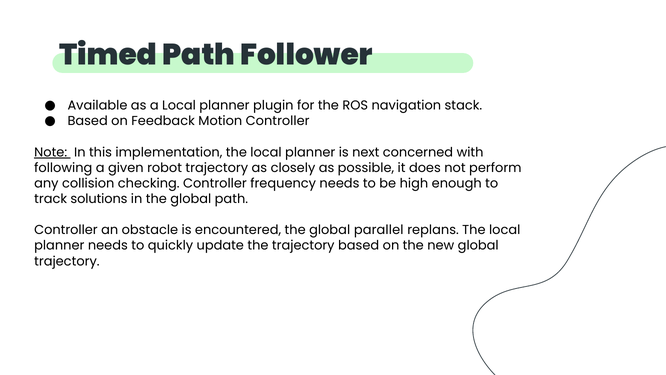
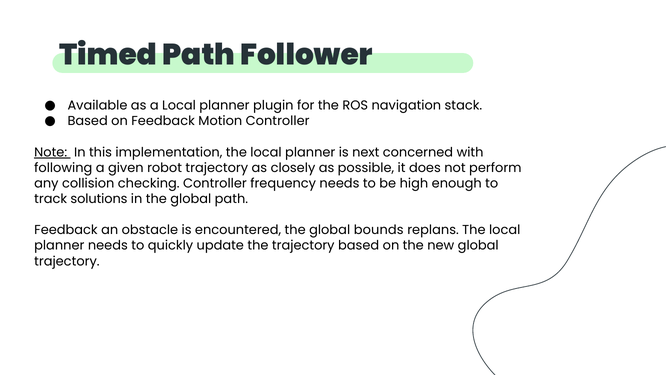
Controller at (66, 230): Controller -> Feedback
parallel: parallel -> bounds
